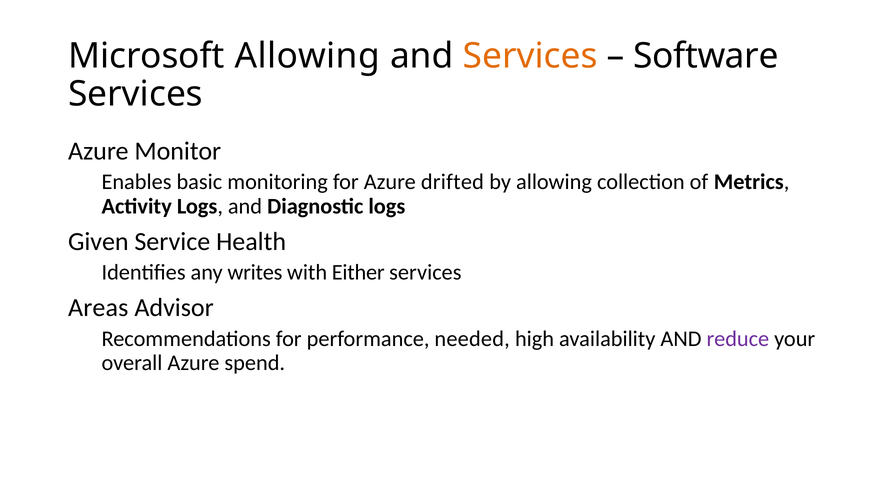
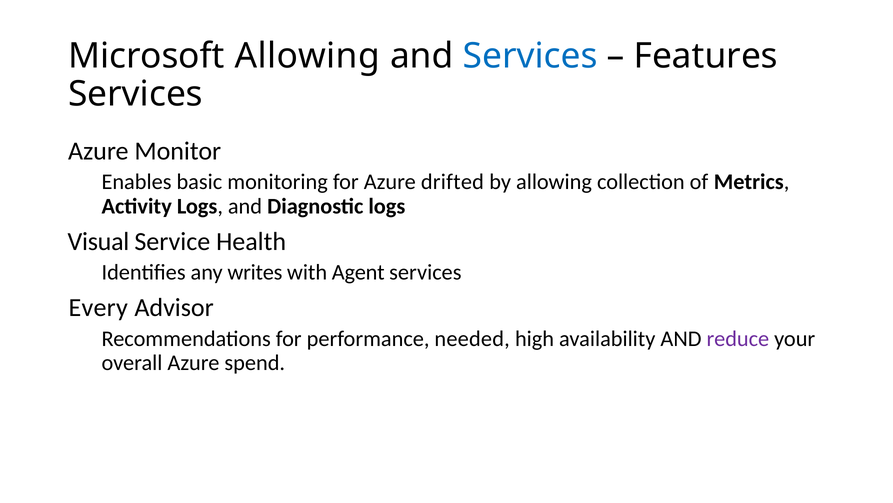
Services at (530, 56) colour: orange -> blue
Software: Software -> Features
Given: Given -> Visual
Either: Either -> Agent
Areas: Areas -> Every
